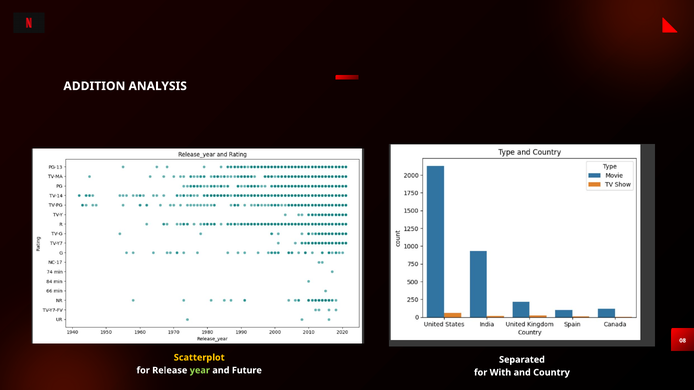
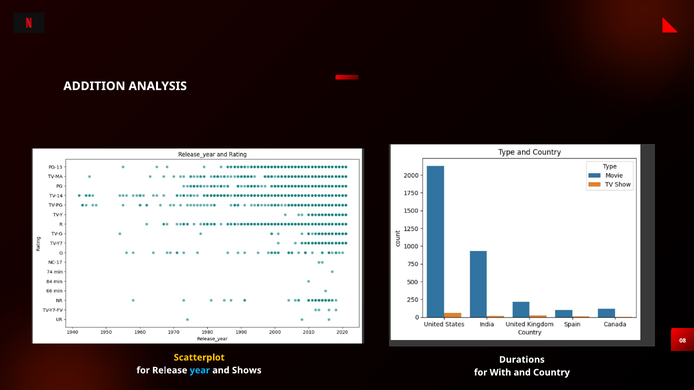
Separated: Separated -> Durations
year colour: light green -> light blue
Future: Future -> Shows
